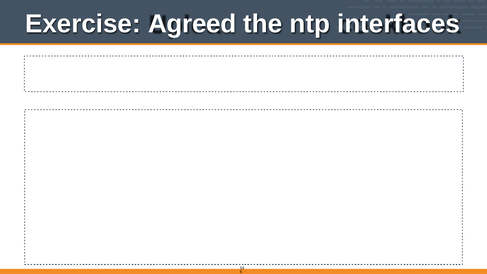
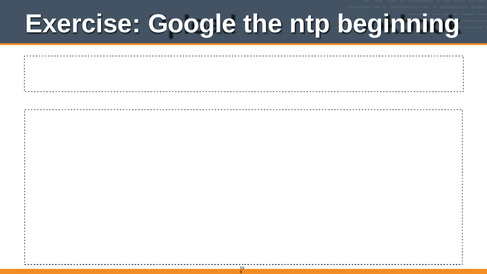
Agreed: Agreed -> Google
interfaces: interfaces -> beginning
